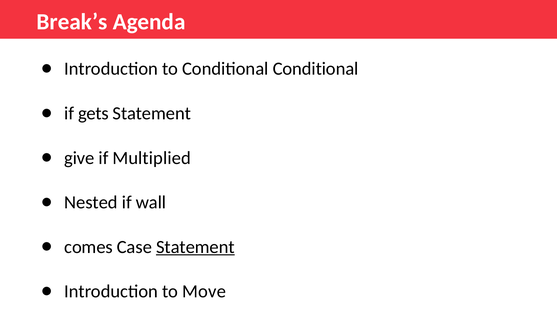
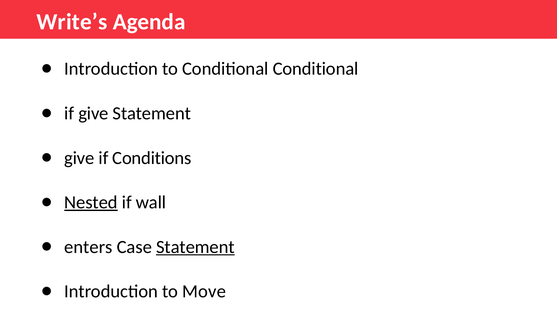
Break’s: Break’s -> Write’s
if gets: gets -> give
Multiplied: Multiplied -> Conditions
Nested underline: none -> present
comes: comes -> enters
